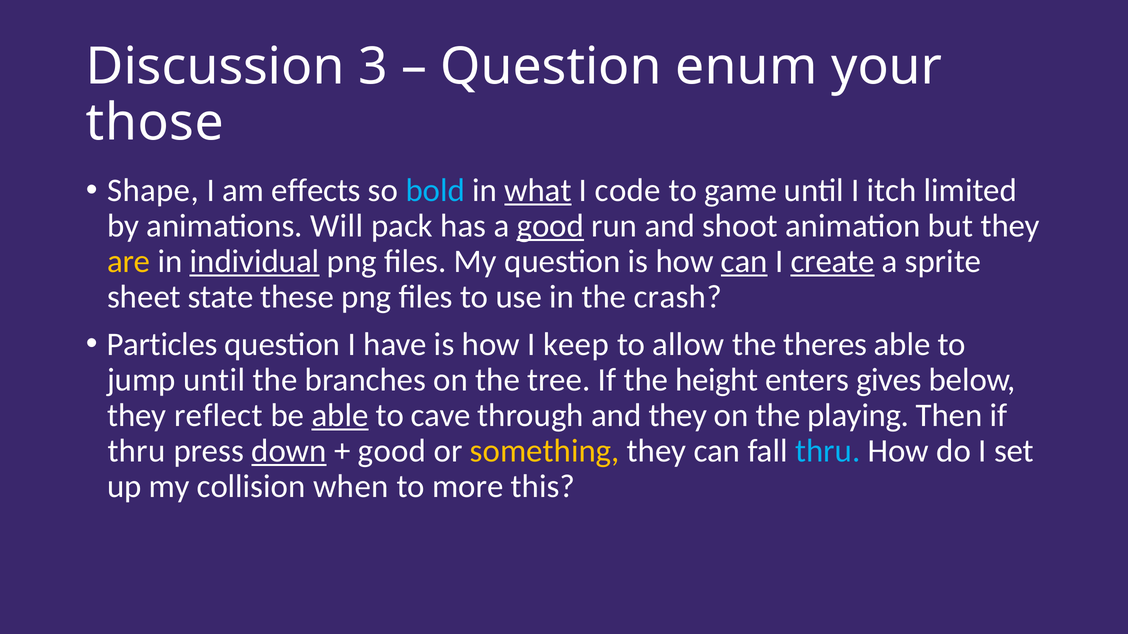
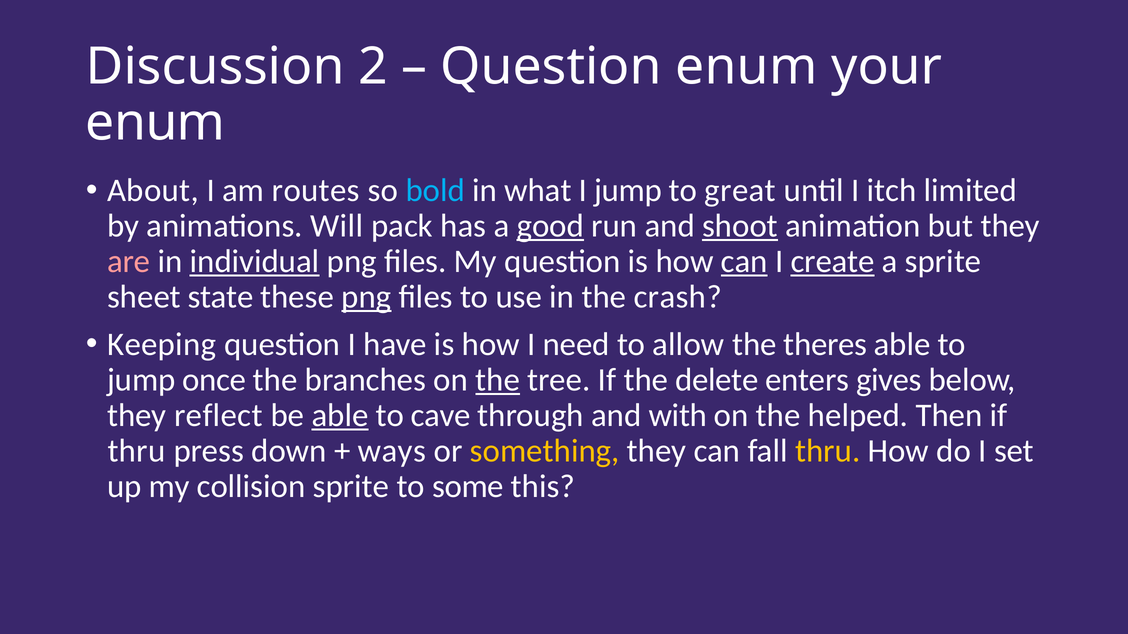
3: 3 -> 2
those at (155, 123): those -> enum
Shape: Shape -> About
effects: effects -> routes
what underline: present -> none
I code: code -> jump
game: game -> great
shoot underline: none -> present
are colour: yellow -> pink
png at (366, 297) underline: none -> present
Particles: Particles -> Keeping
keep: keep -> need
jump until: until -> once
the at (498, 380) underline: none -> present
height: height -> delete
and they: they -> with
playing: playing -> helped
down underline: present -> none
good at (392, 451): good -> ways
thru at (828, 451) colour: light blue -> yellow
collision when: when -> sprite
more: more -> some
